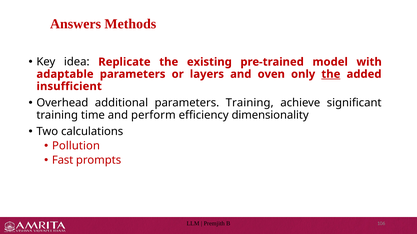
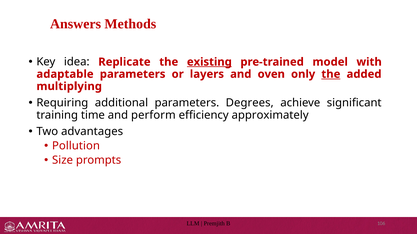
existing underline: none -> present
insufficient: insufficient -> multiplying
Overhead: Overhead -> Requiring
parameters Training: Training -> Degrees
dimensionality: dimensionality -> approximately
calculations: calculations -> advantages
Fast: Fast -> Size
